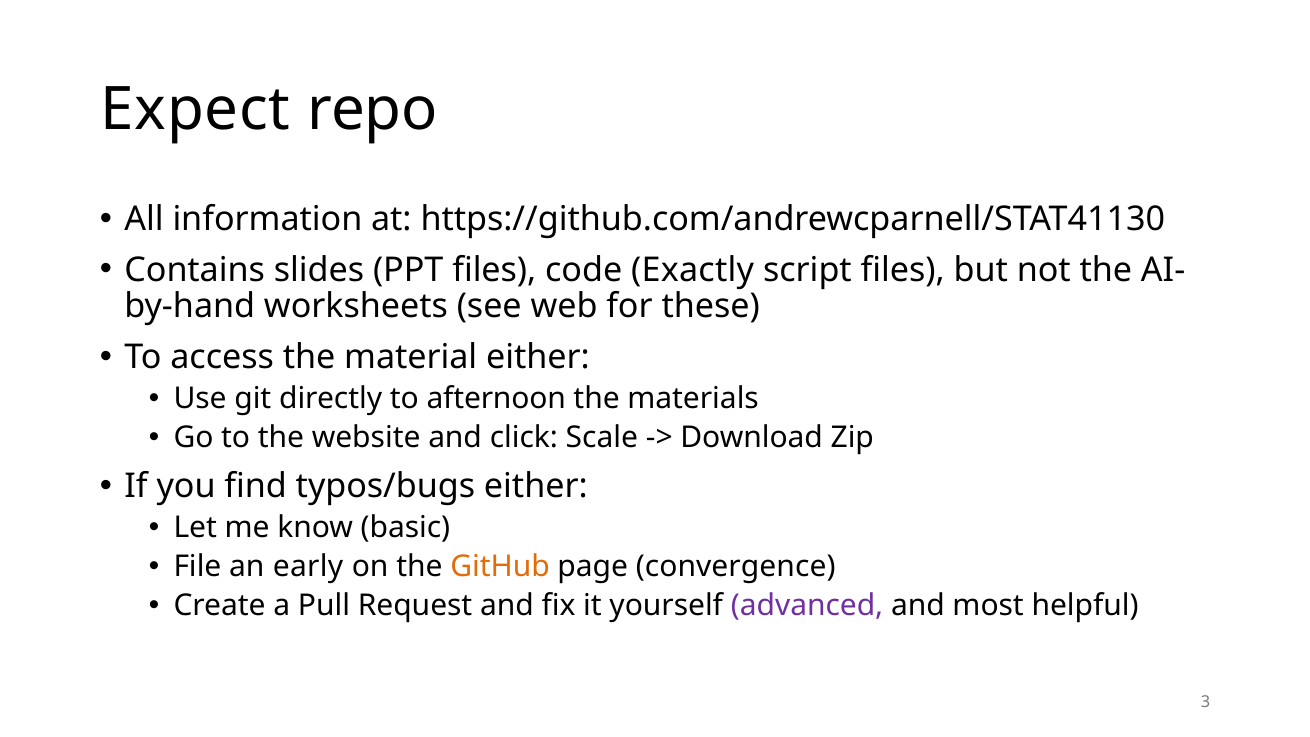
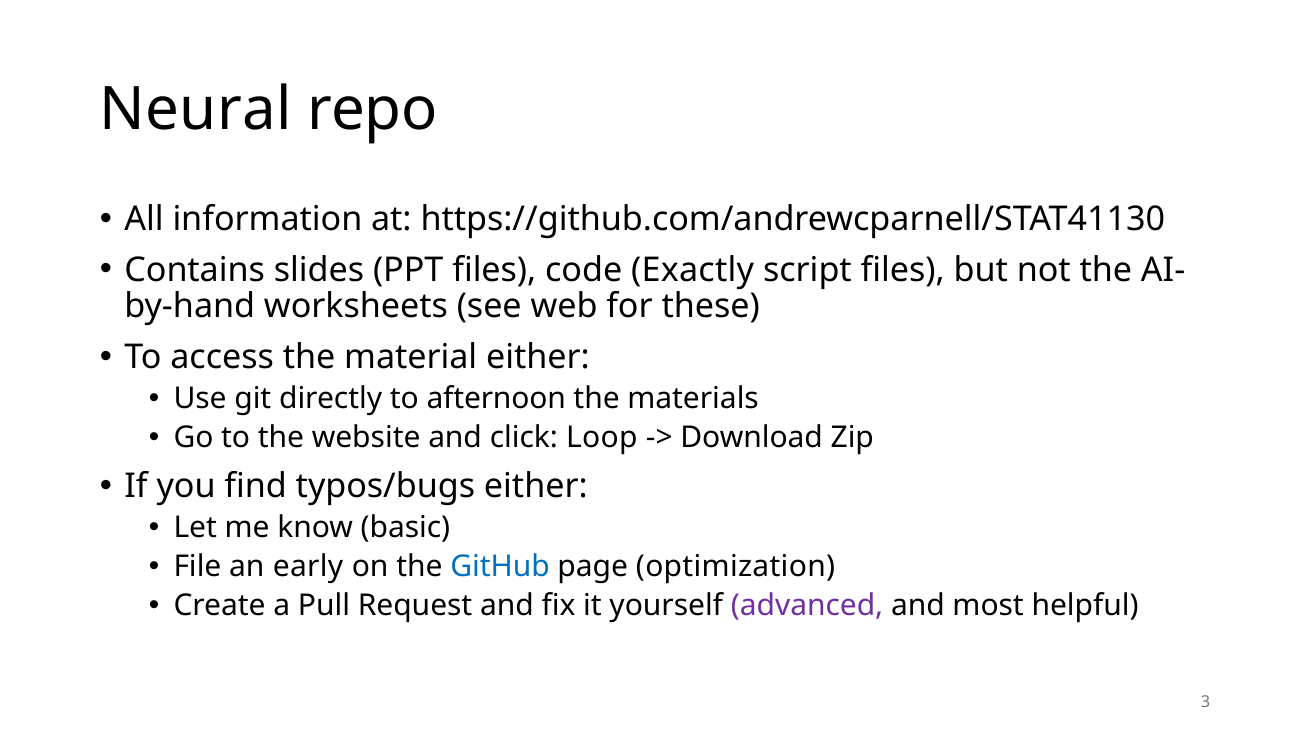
Expect: Expect -> Neural
Scale: Scale -> Loop
GitHub colour: orange -> blue
convergence: convergence -> optimization
